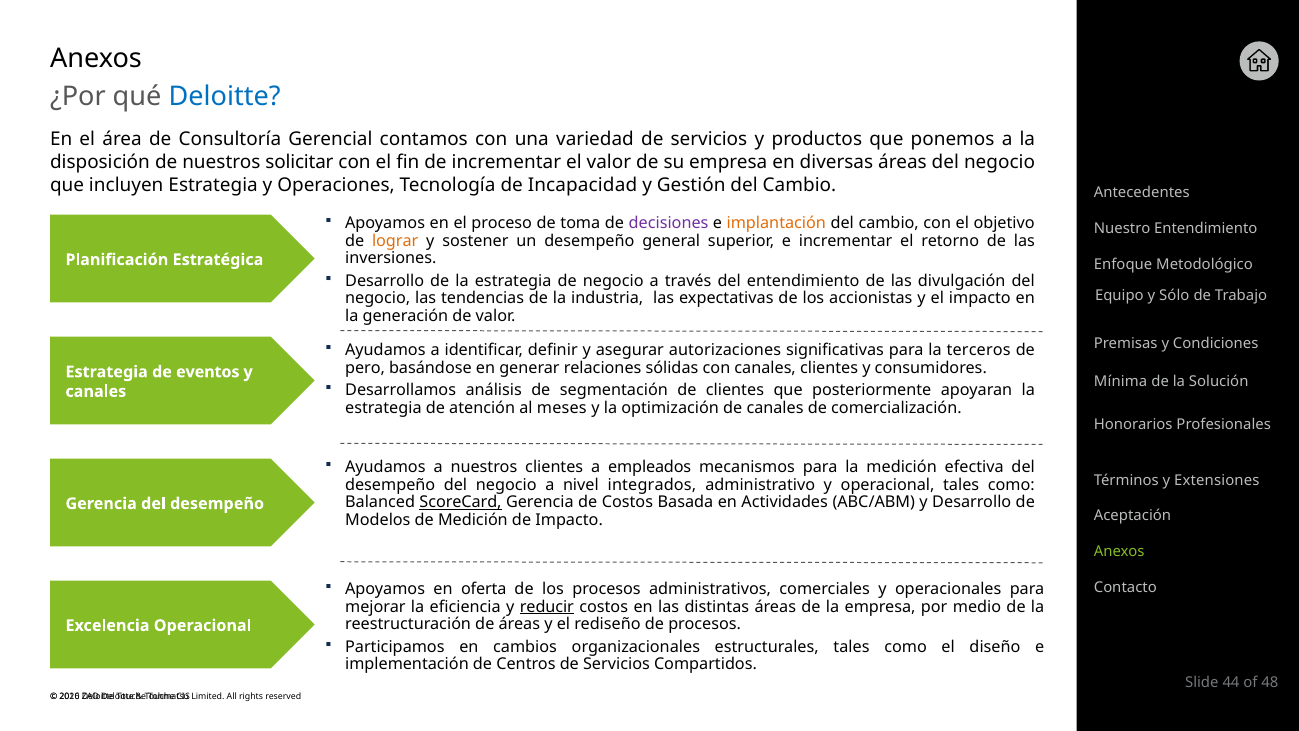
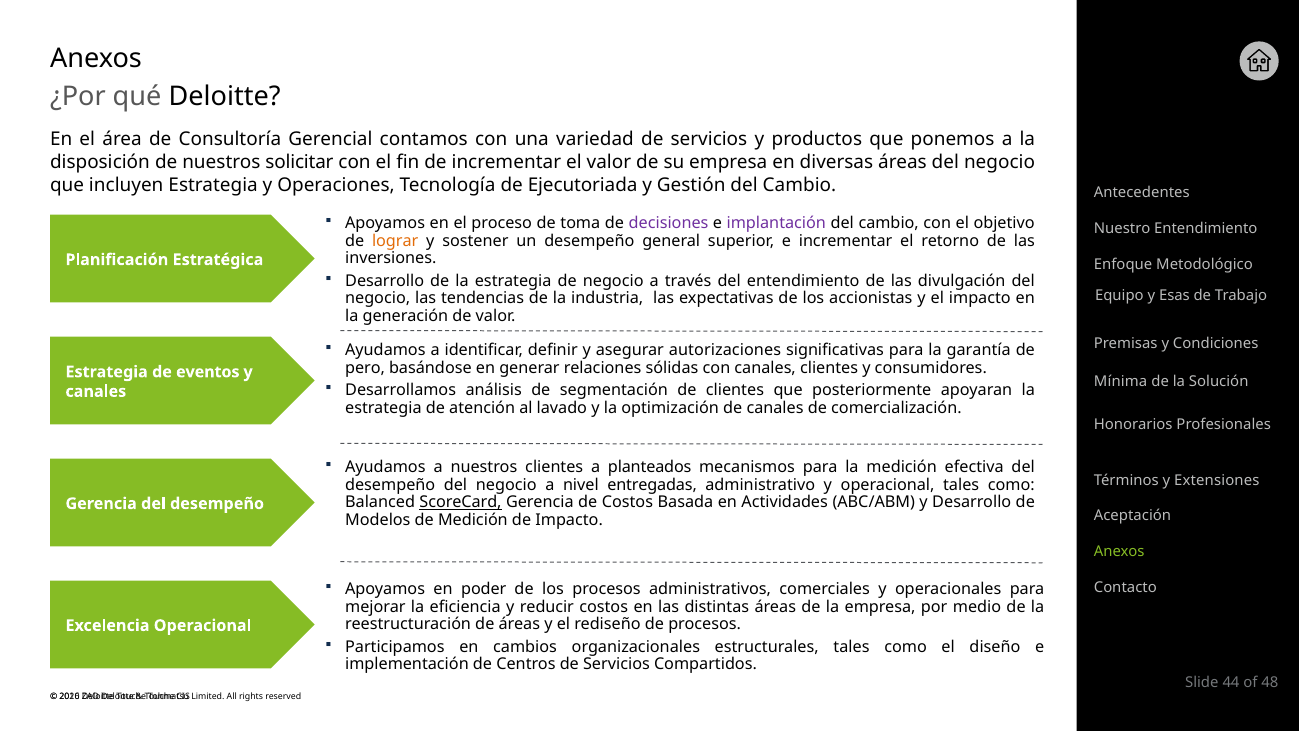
Deloitte at (225, 97) colour: blue -> black
Incapacidad: Incapacidad -> Ejecutoriada
implantación colour: orange -> purple
Sólo: Sólo -> Esas
terceros: terceros -> garantía
meses: meses -> lavado
empleados: empleados -> planteados
integrados: integrados -> entregadas
oferta: oferta -> poder
reducir underline: present -> none
